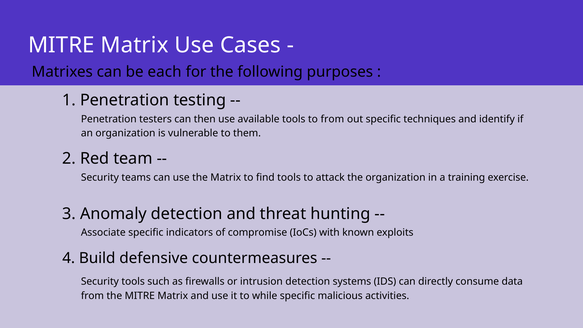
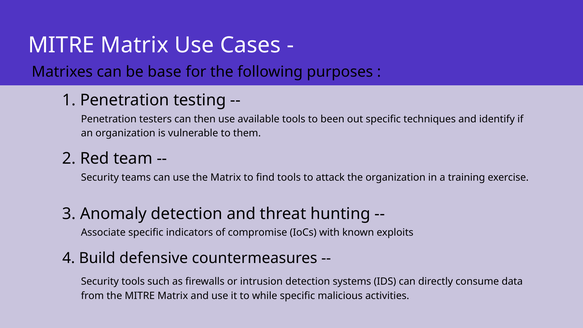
each: each -> base
to from: from -> been
